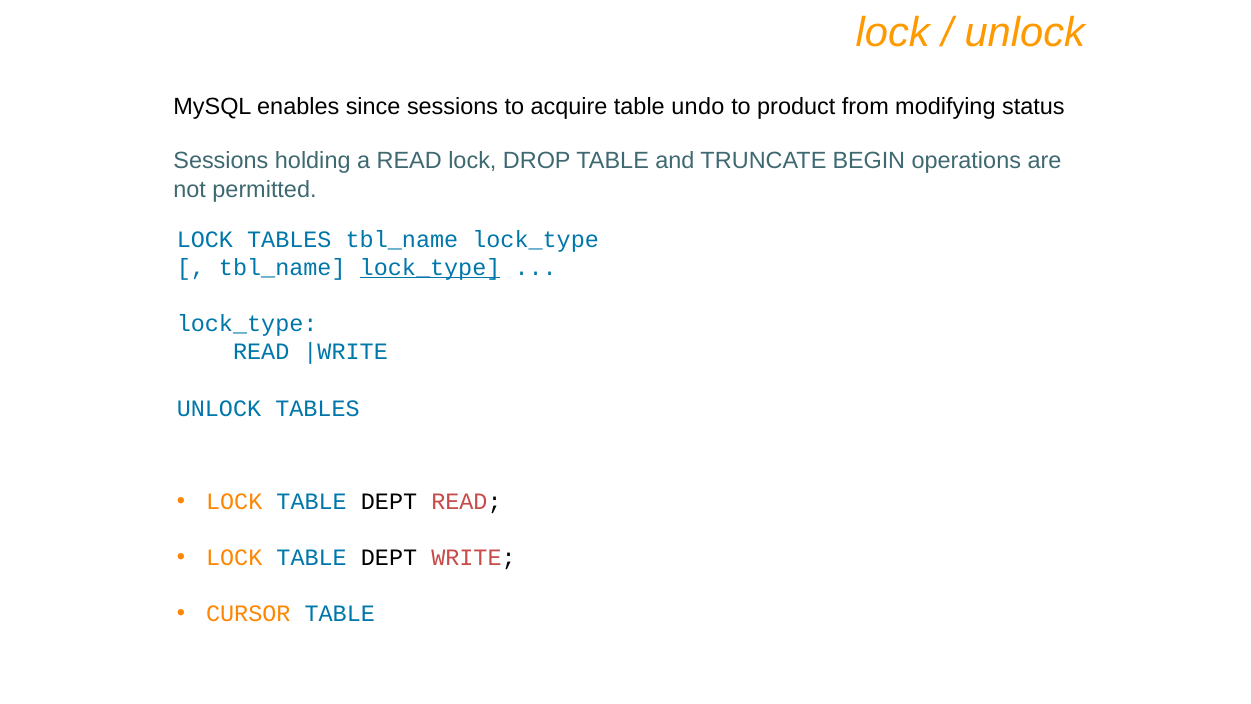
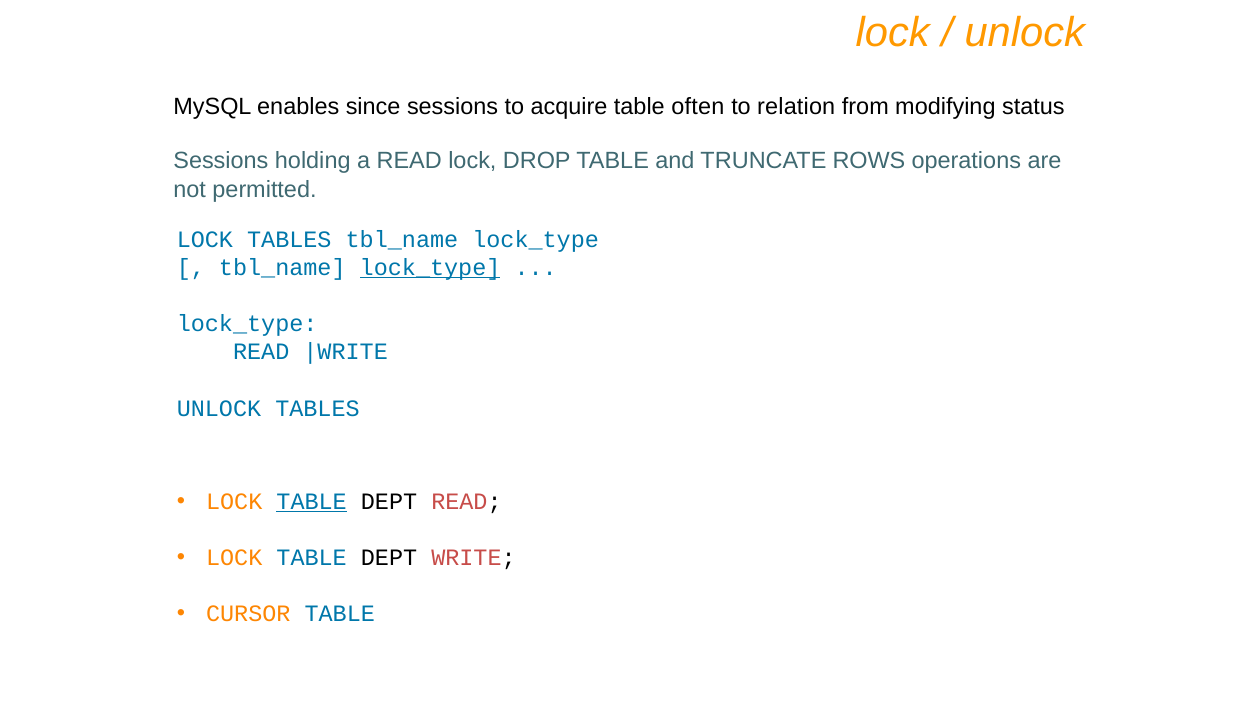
undo: undo -> often
product: product -> relation
BEGIN: BEGIN -> ROWS
TABLE at (312, 501) underline: none -> present
